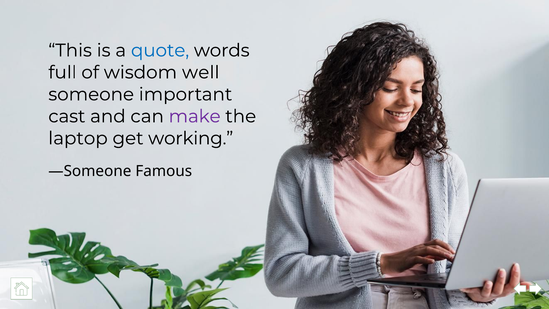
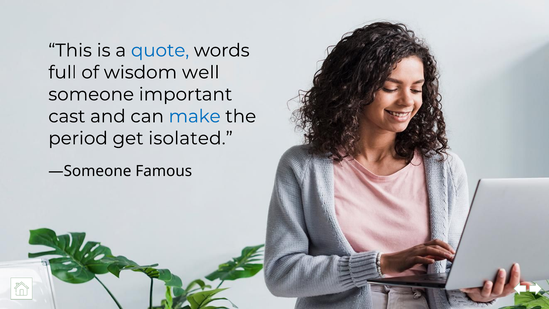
make colour: purple -> blue
laptop: laptop -> period
working: working -> isolated
